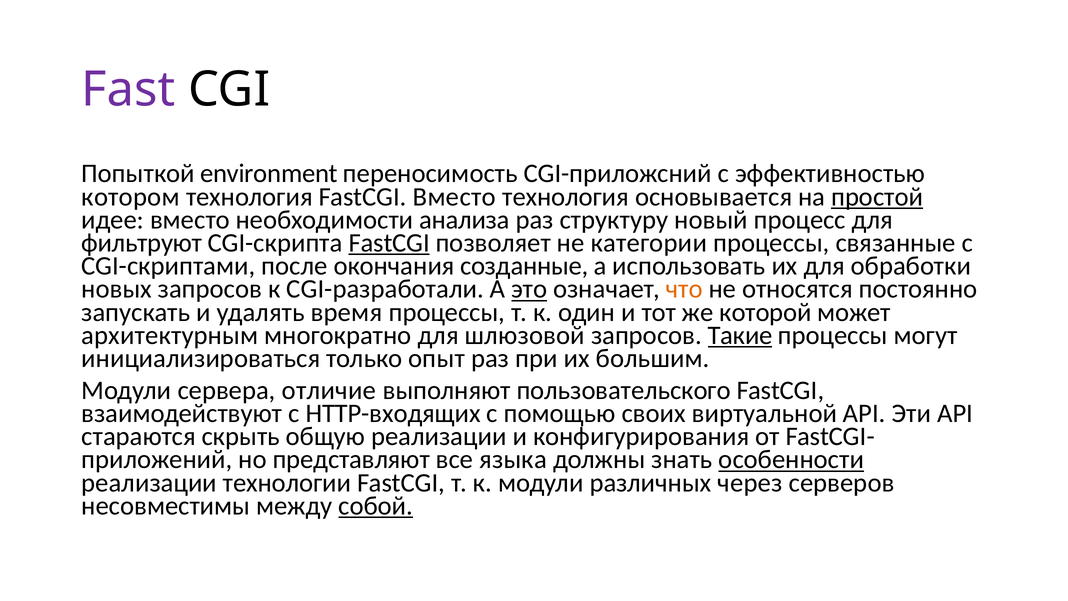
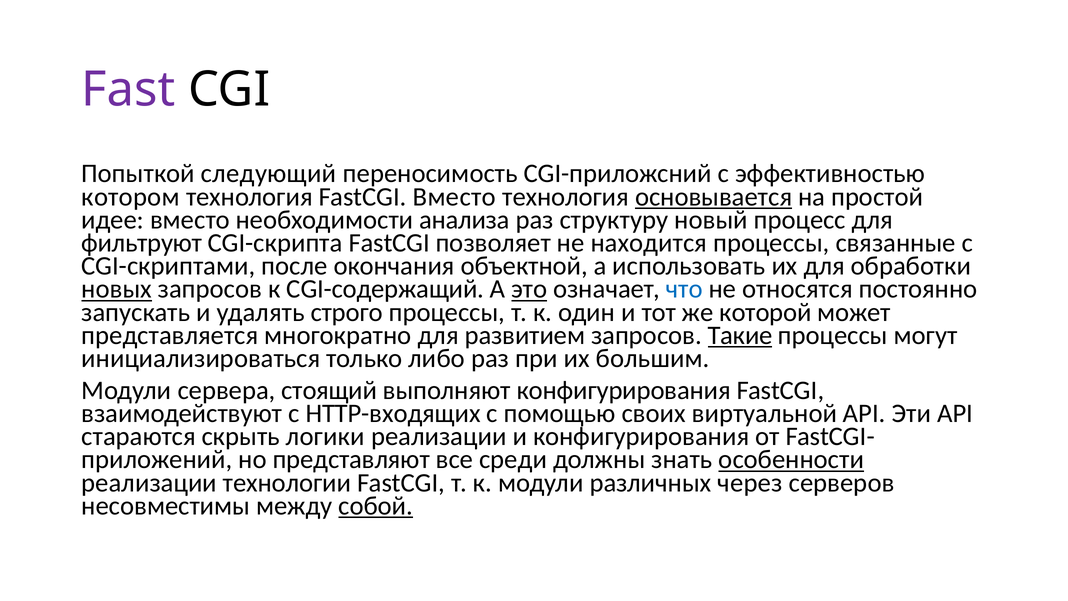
environment: environment -> следующий
основывается underline: none -> present
простой underline: present -> none
FastCGI at (389, 243) underline: present -> none
категории: категории -> находится
созданные: созданные -> объектной
новых underline: none -> present
CGI-разработали: CGI-разработали -> CGI-содержащий
что colour: orange -> blue
время: время -> строго
архитектурным: архитектурным -> представляется
шлюзовой: шлюзовой -> развитием
опыт: опыт -> либо
отличие: отличие -> стоящий
выполняют пользовательского: пользовательского -> конфигурирования
общую: общую -> логики
языка: языка -> среди
